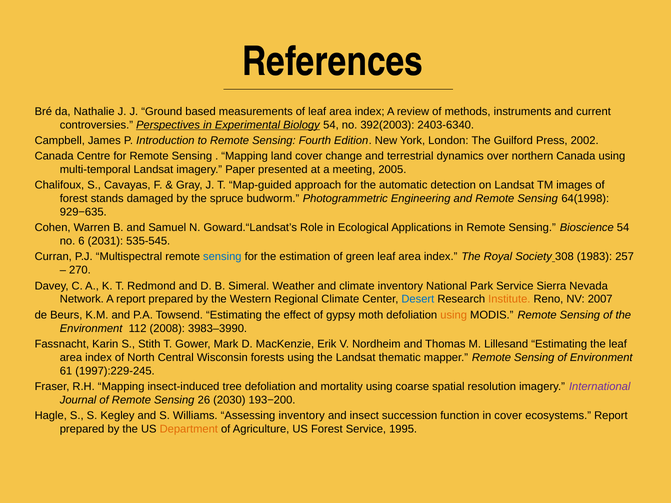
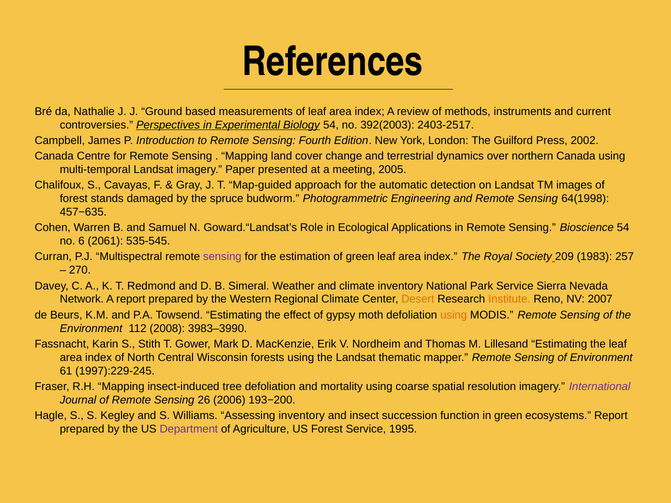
2403-6340: 2403-6340 -> 2403-2517
929−635: 929−635 -> 457−635
2031: 2031 -> 2061
sensing at (222, 257) colour: blue -> purple
308: 308 -> 209
Desert colour: blue -> orange
2030: 2030 -> 2006
in cover: cover -> green
Department colour: orange -> purple
